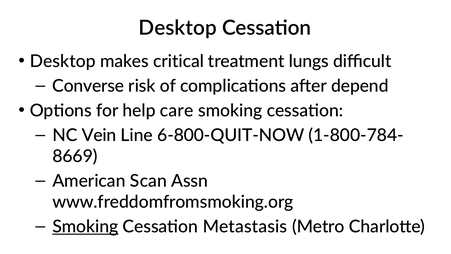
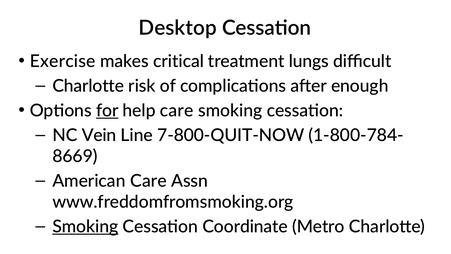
Desktop at (63, 61): Desktop -> Exercise
Converse at (88, 86): Converse -> Charlotte
depend: depend -> enough
for underline: none -> present
6-800-QUIT-NOW: 6-800-QUIT-NOW -> 7-800-QUIT-NOW
American Scan: Scan -> Care
Metastasis: Metastasis -> Coordinate
